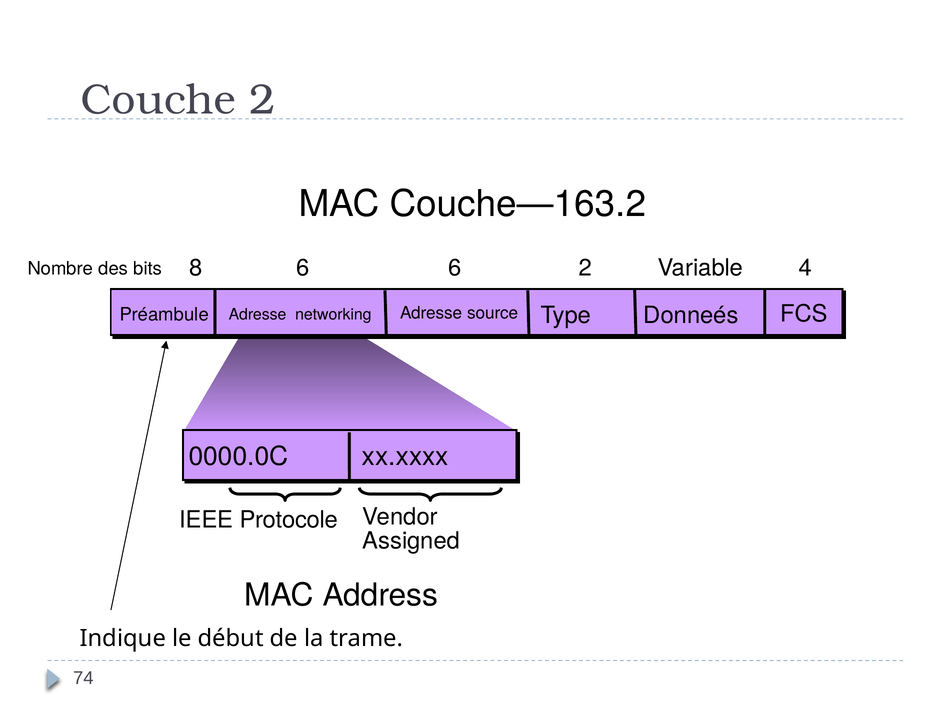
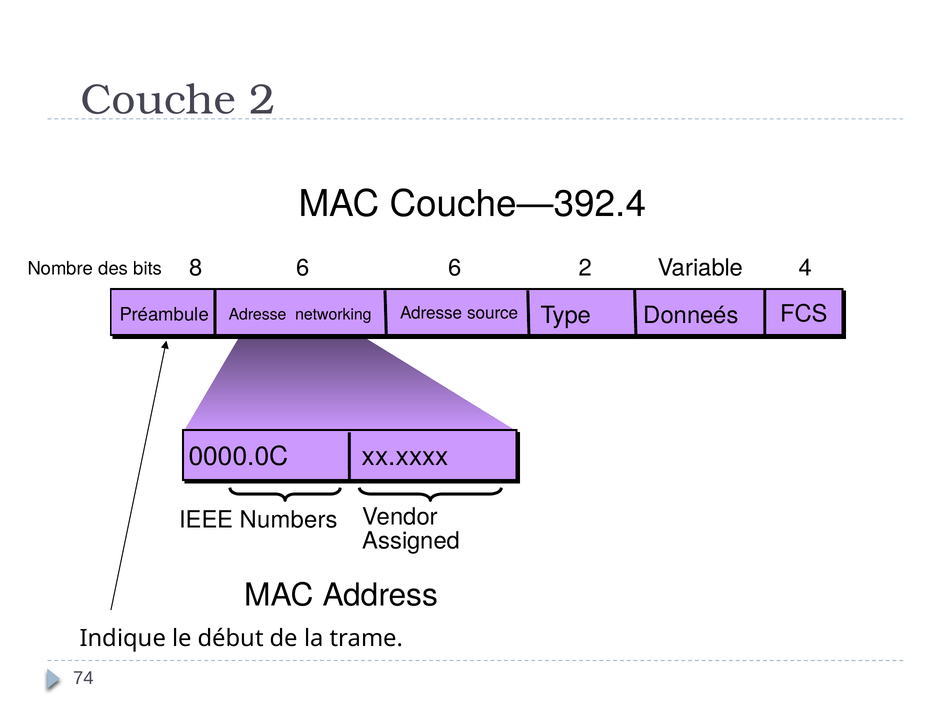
Couche—163.2: Couche—163.2 -> Couche—392.4
Protocole: Protocole -> Numbers
